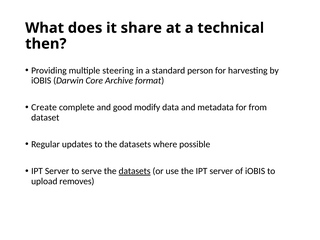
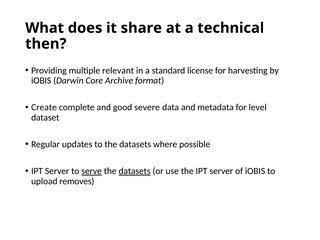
steering: steering -> relevant
person: person -> license
modify: modify -> severe
from: from -> level
serve underline: none -> present
